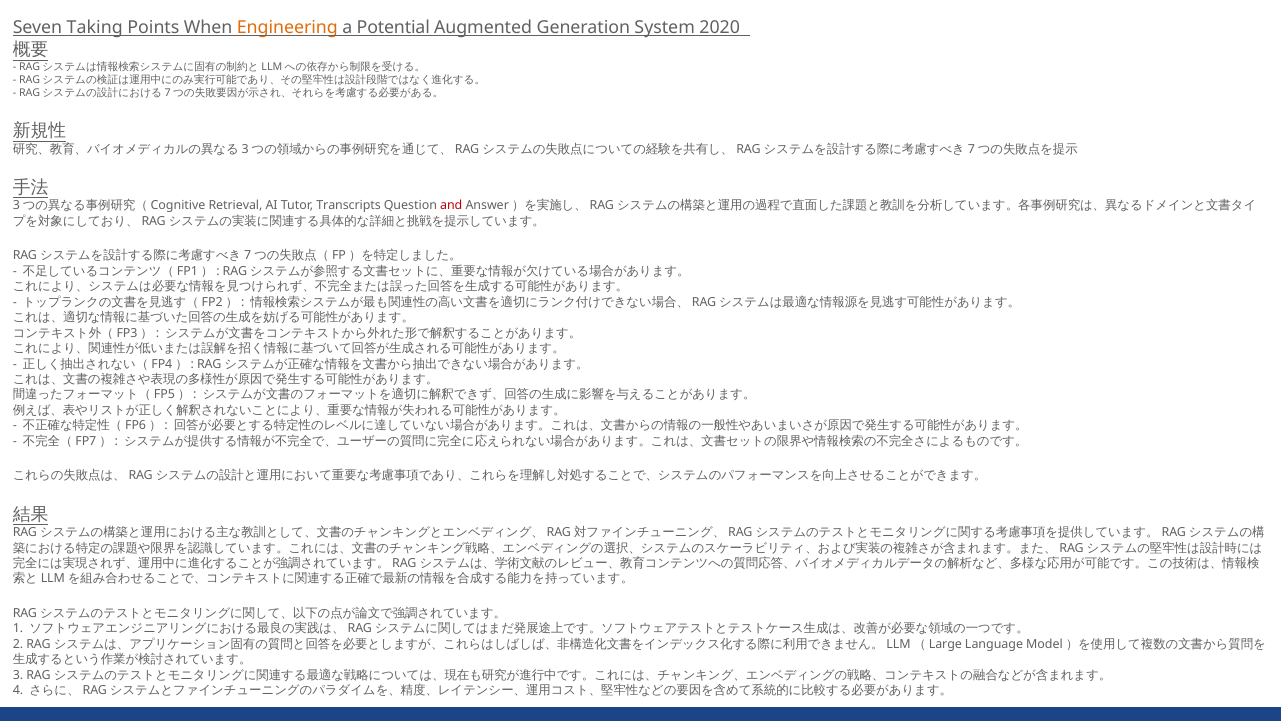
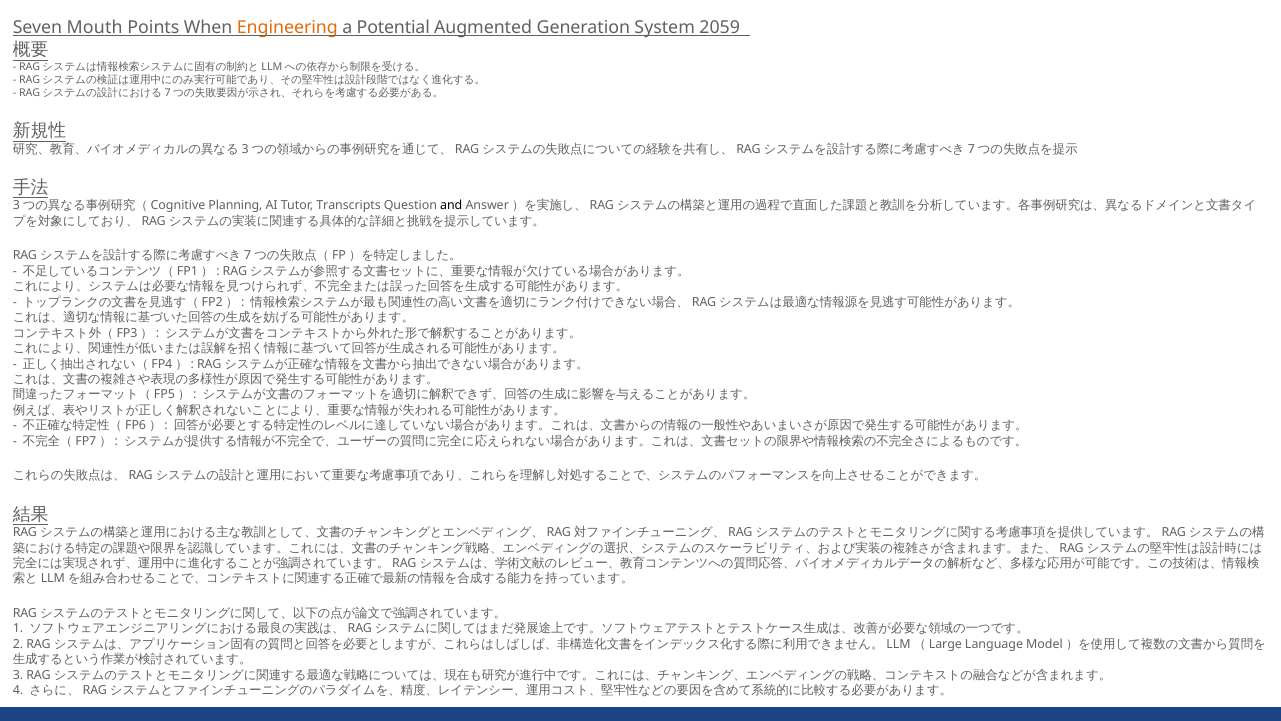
Taking: Taking -> Mouth
2020: 2020 -> 2059
Retrieval: Retrieval -> Planning
and colour: red -> black
